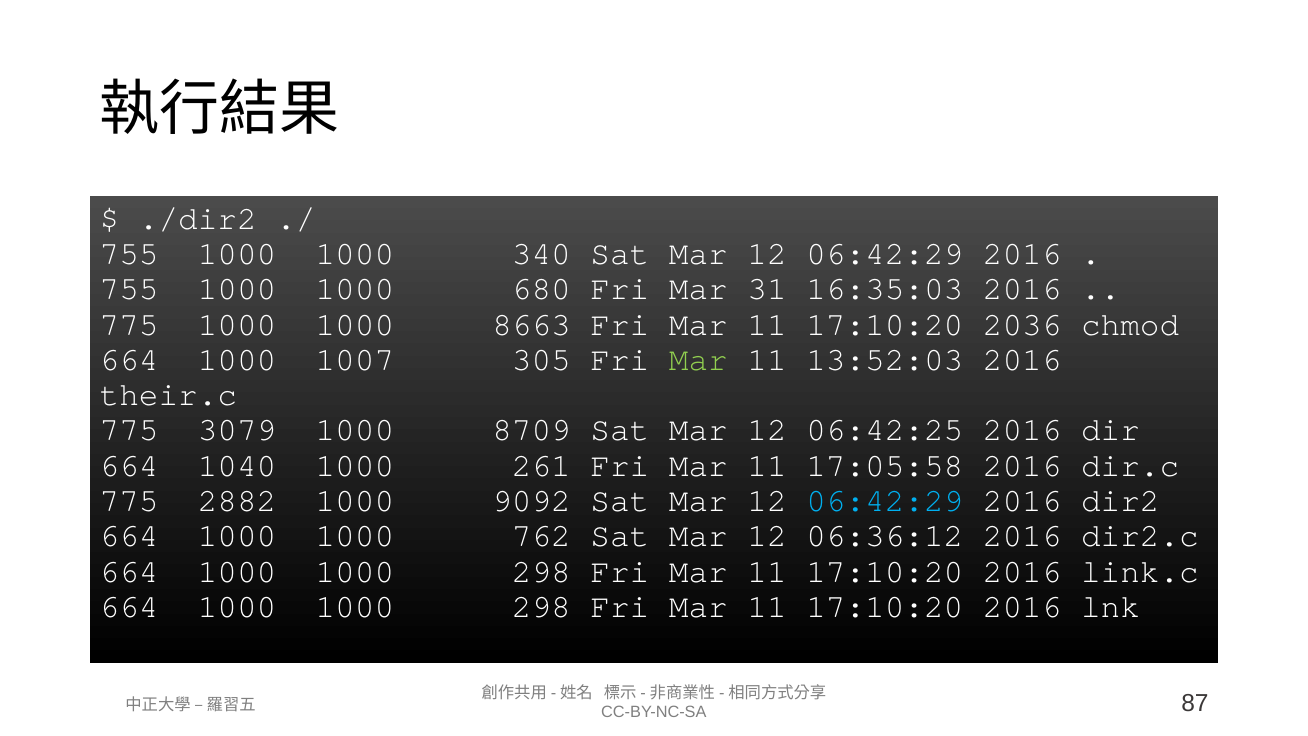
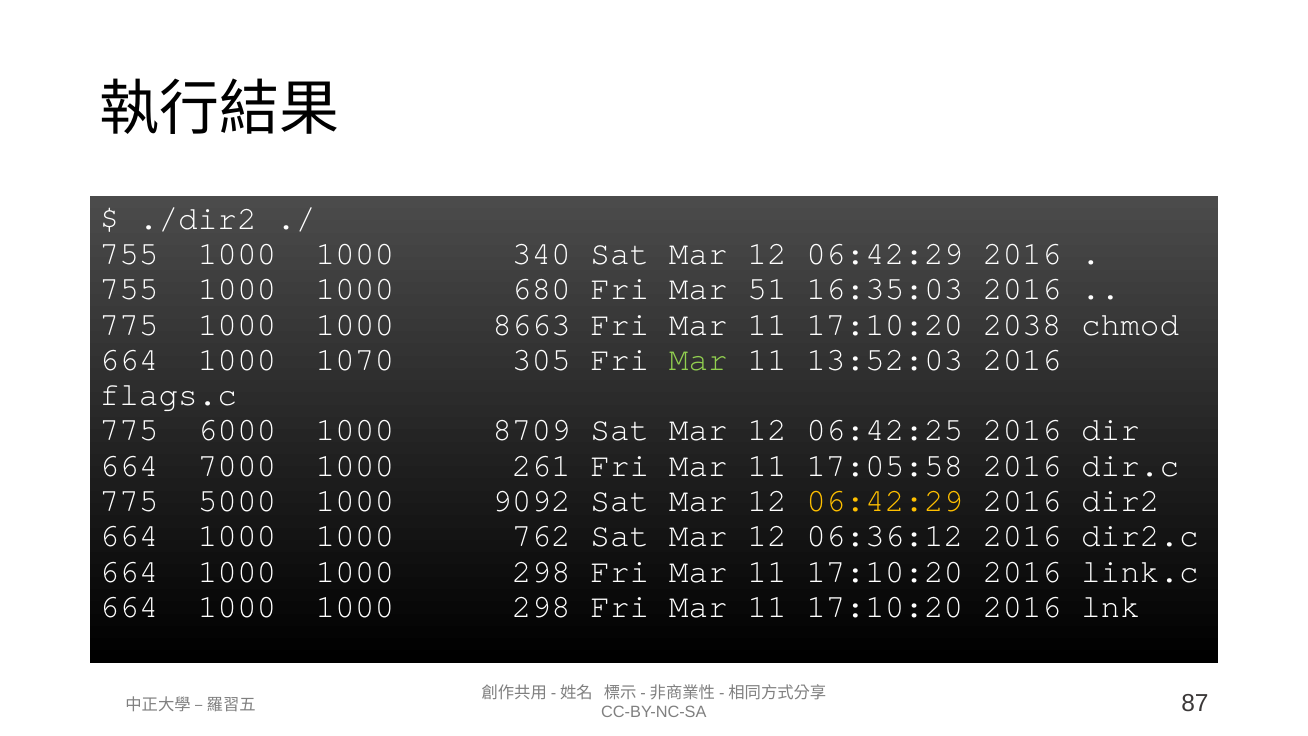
31: 31 -> 51
2036: 2036 -> 2038
1007: 1007 -> 1070
their.c: their.c -> flags.c
3079: 3079 -> 6000
1040: 1040 -> 7000
2882: 2882 -> 5000
06:42:29 at (885, 501) colour: light blue -> yellow
